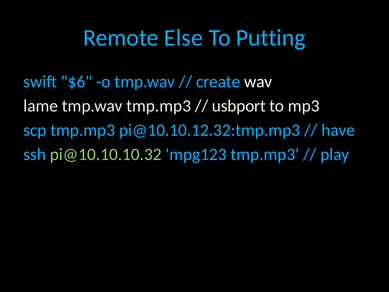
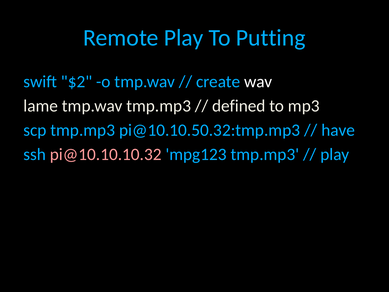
Remote Else: Else -> Play
$6: $6 -> $2
usbport: usbport -> defined
pi@10.10.12.32:tmp.mp3: pi@10.10.12.32:tmp.mp3 -> pi@10.10.50.32:tmp.mp3
pi@10.10.10.32 colour: light green -> pink
